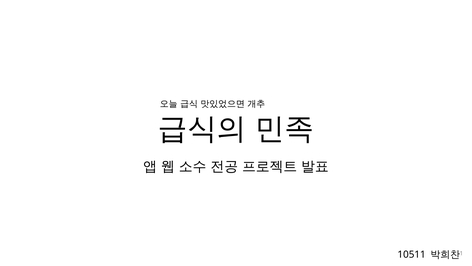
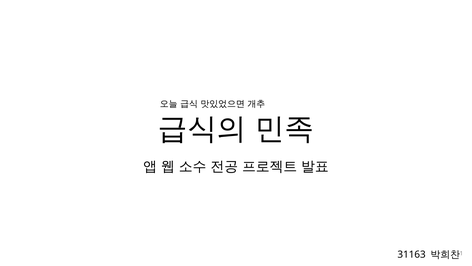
10511: 10511 -> 31163
